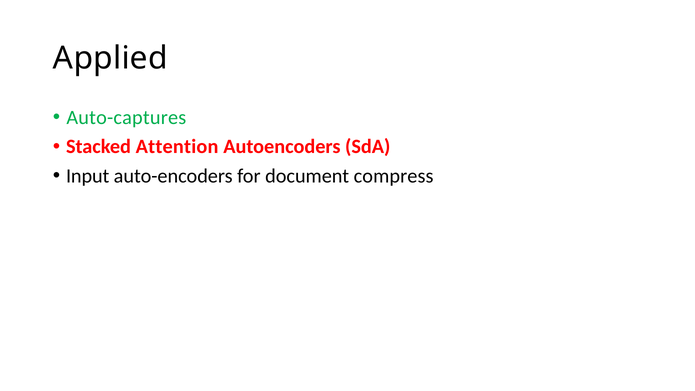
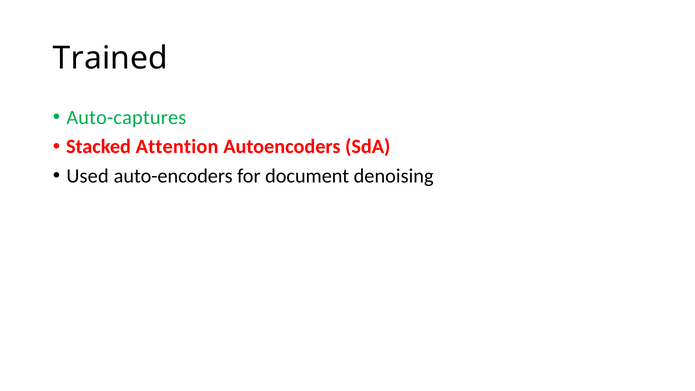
Applied: Applied -> Trained
Input: Input -> Used
compress: compress -> denoising
